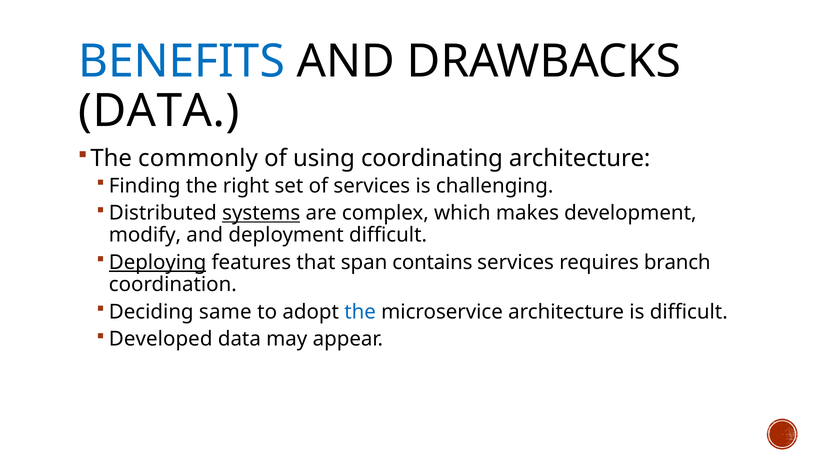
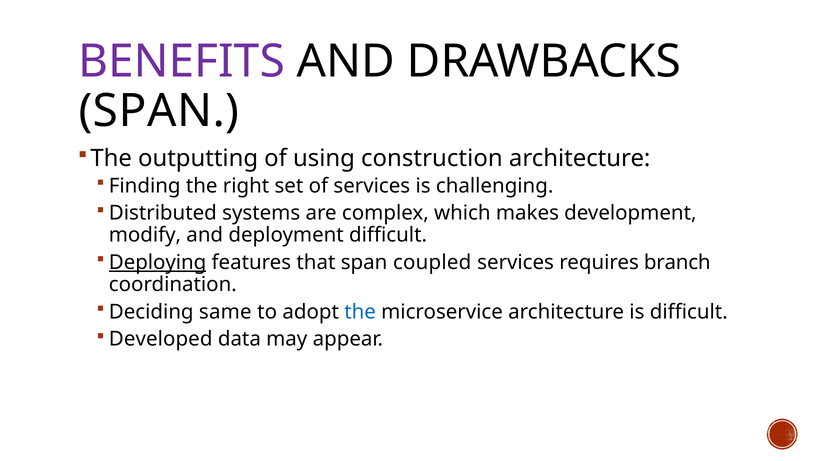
BENEFITS colour: blue -> purple
DATA at (159, 111): DATA -> SPAN
commonly: commonly -> outputting
coordinating: coordinating -> construction
systems underline: present -> none
contains: contains -> coupled
